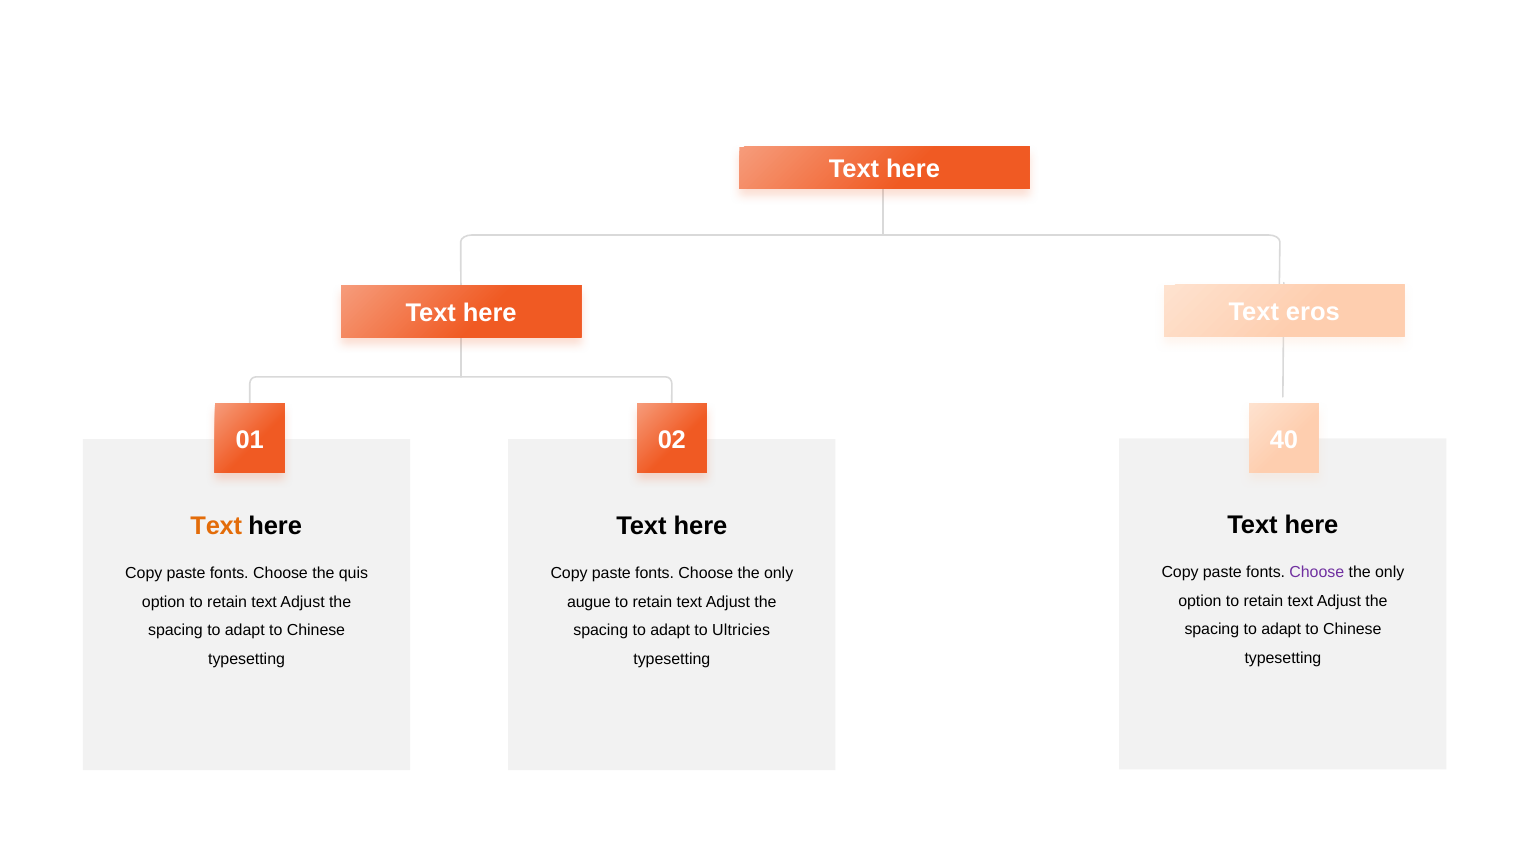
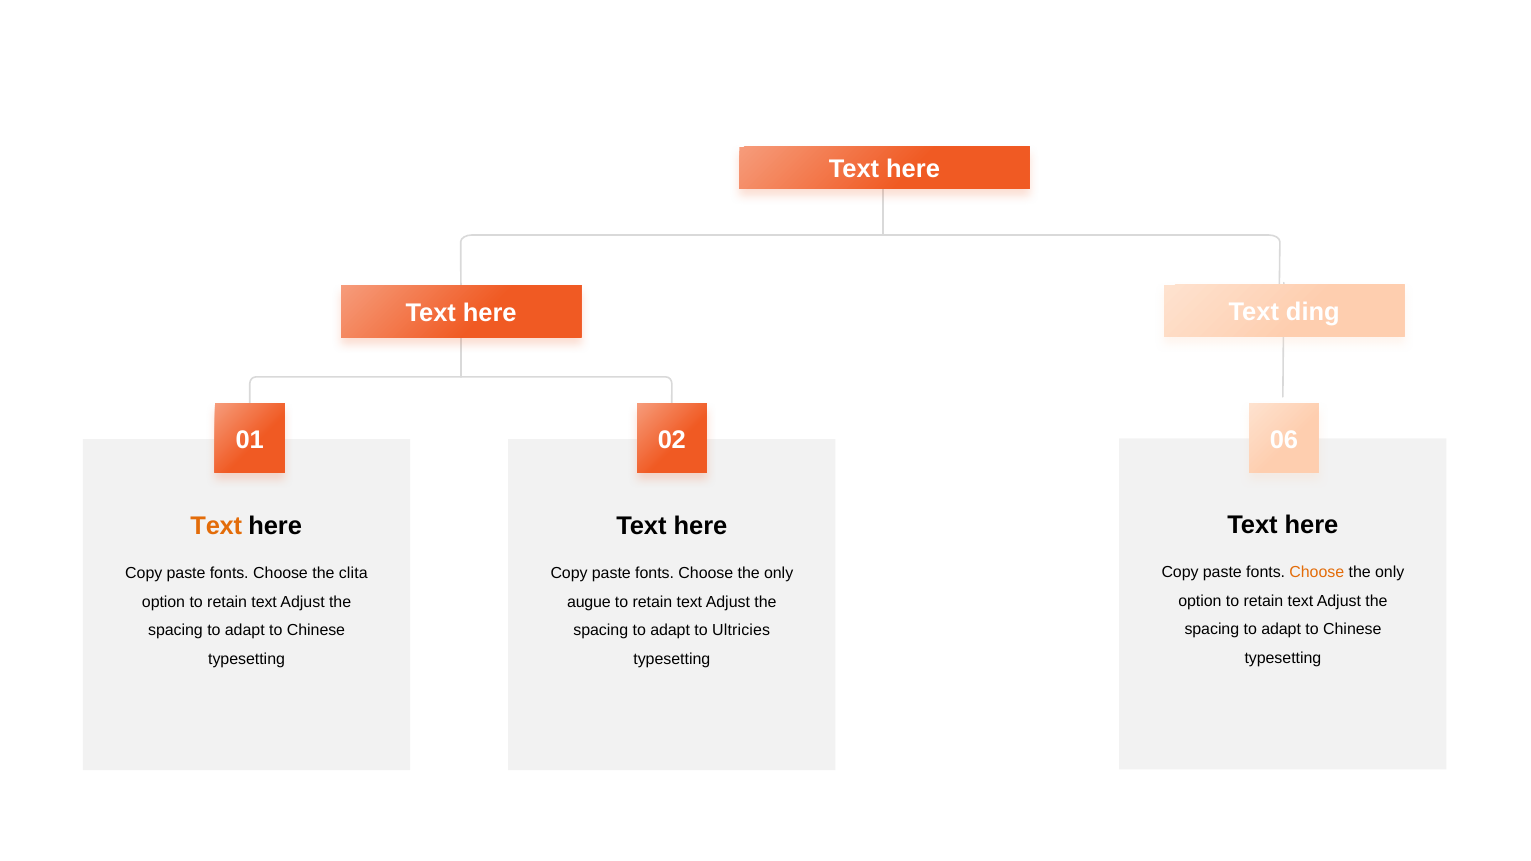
eros: eros -> ding
40: 40 -> 06
Choose at (1317, 572) colour: purple -> orange
quis: quis -> clita
